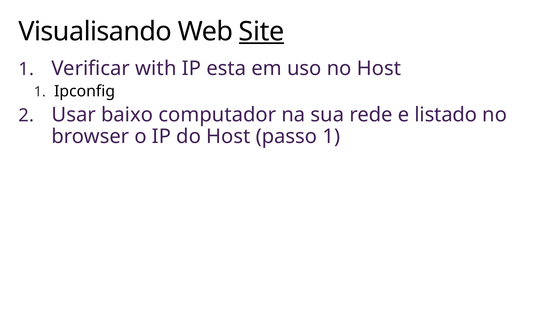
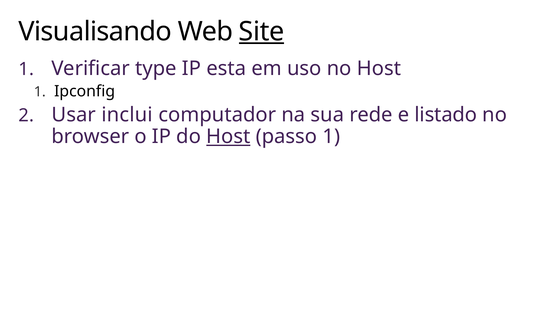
with: with -> type
baixo: baixo -> inclui
Host at (228, 137) underline: none -> present
